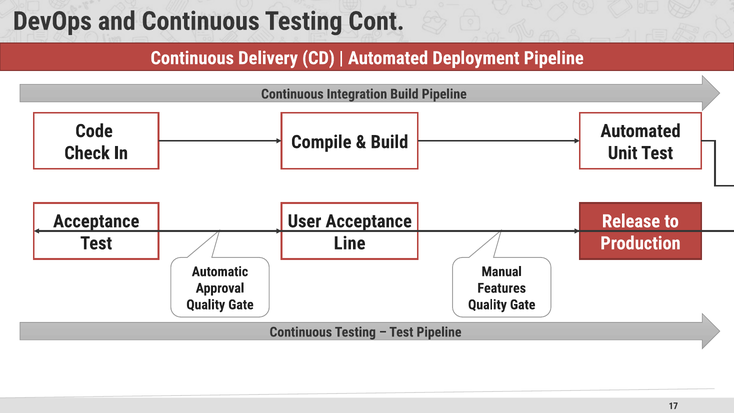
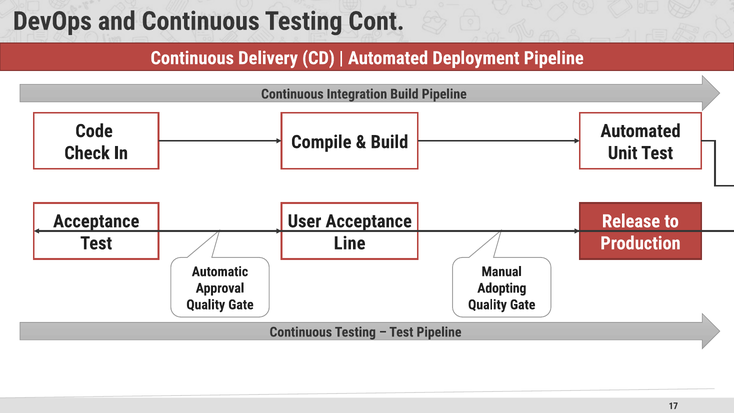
Features: Features -> Adopting
